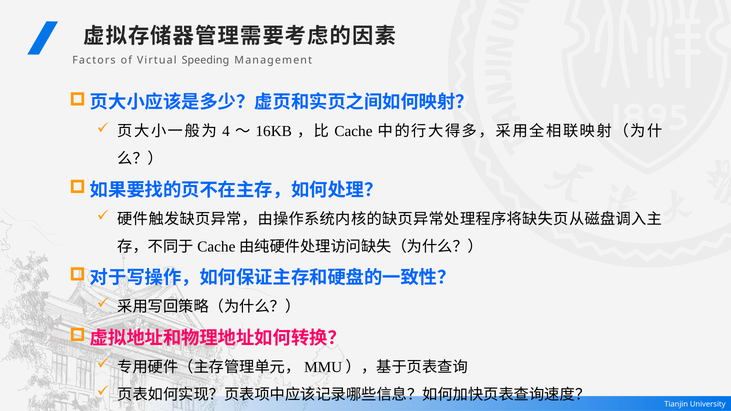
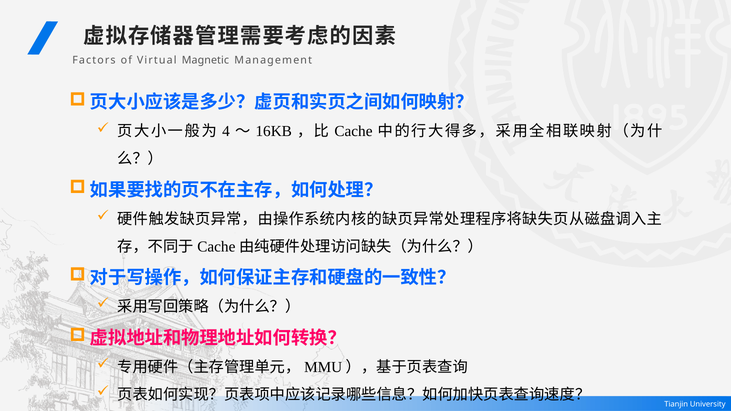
Speeding: Speeding -> Magnetic
